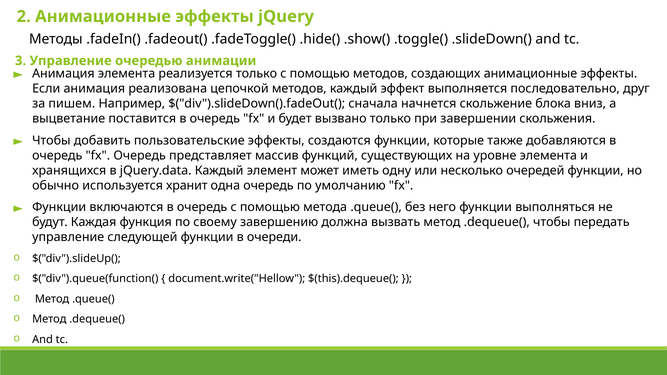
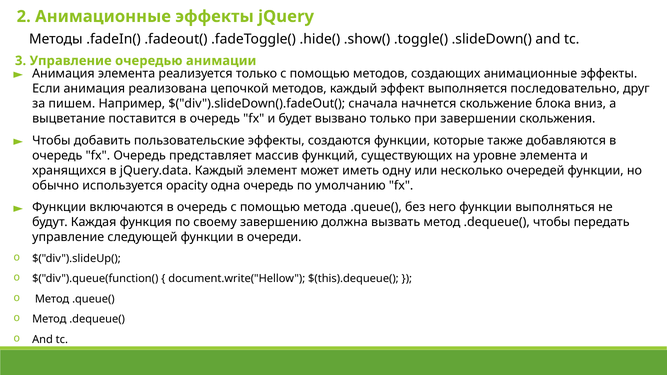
хранит: хранит -> opacity
